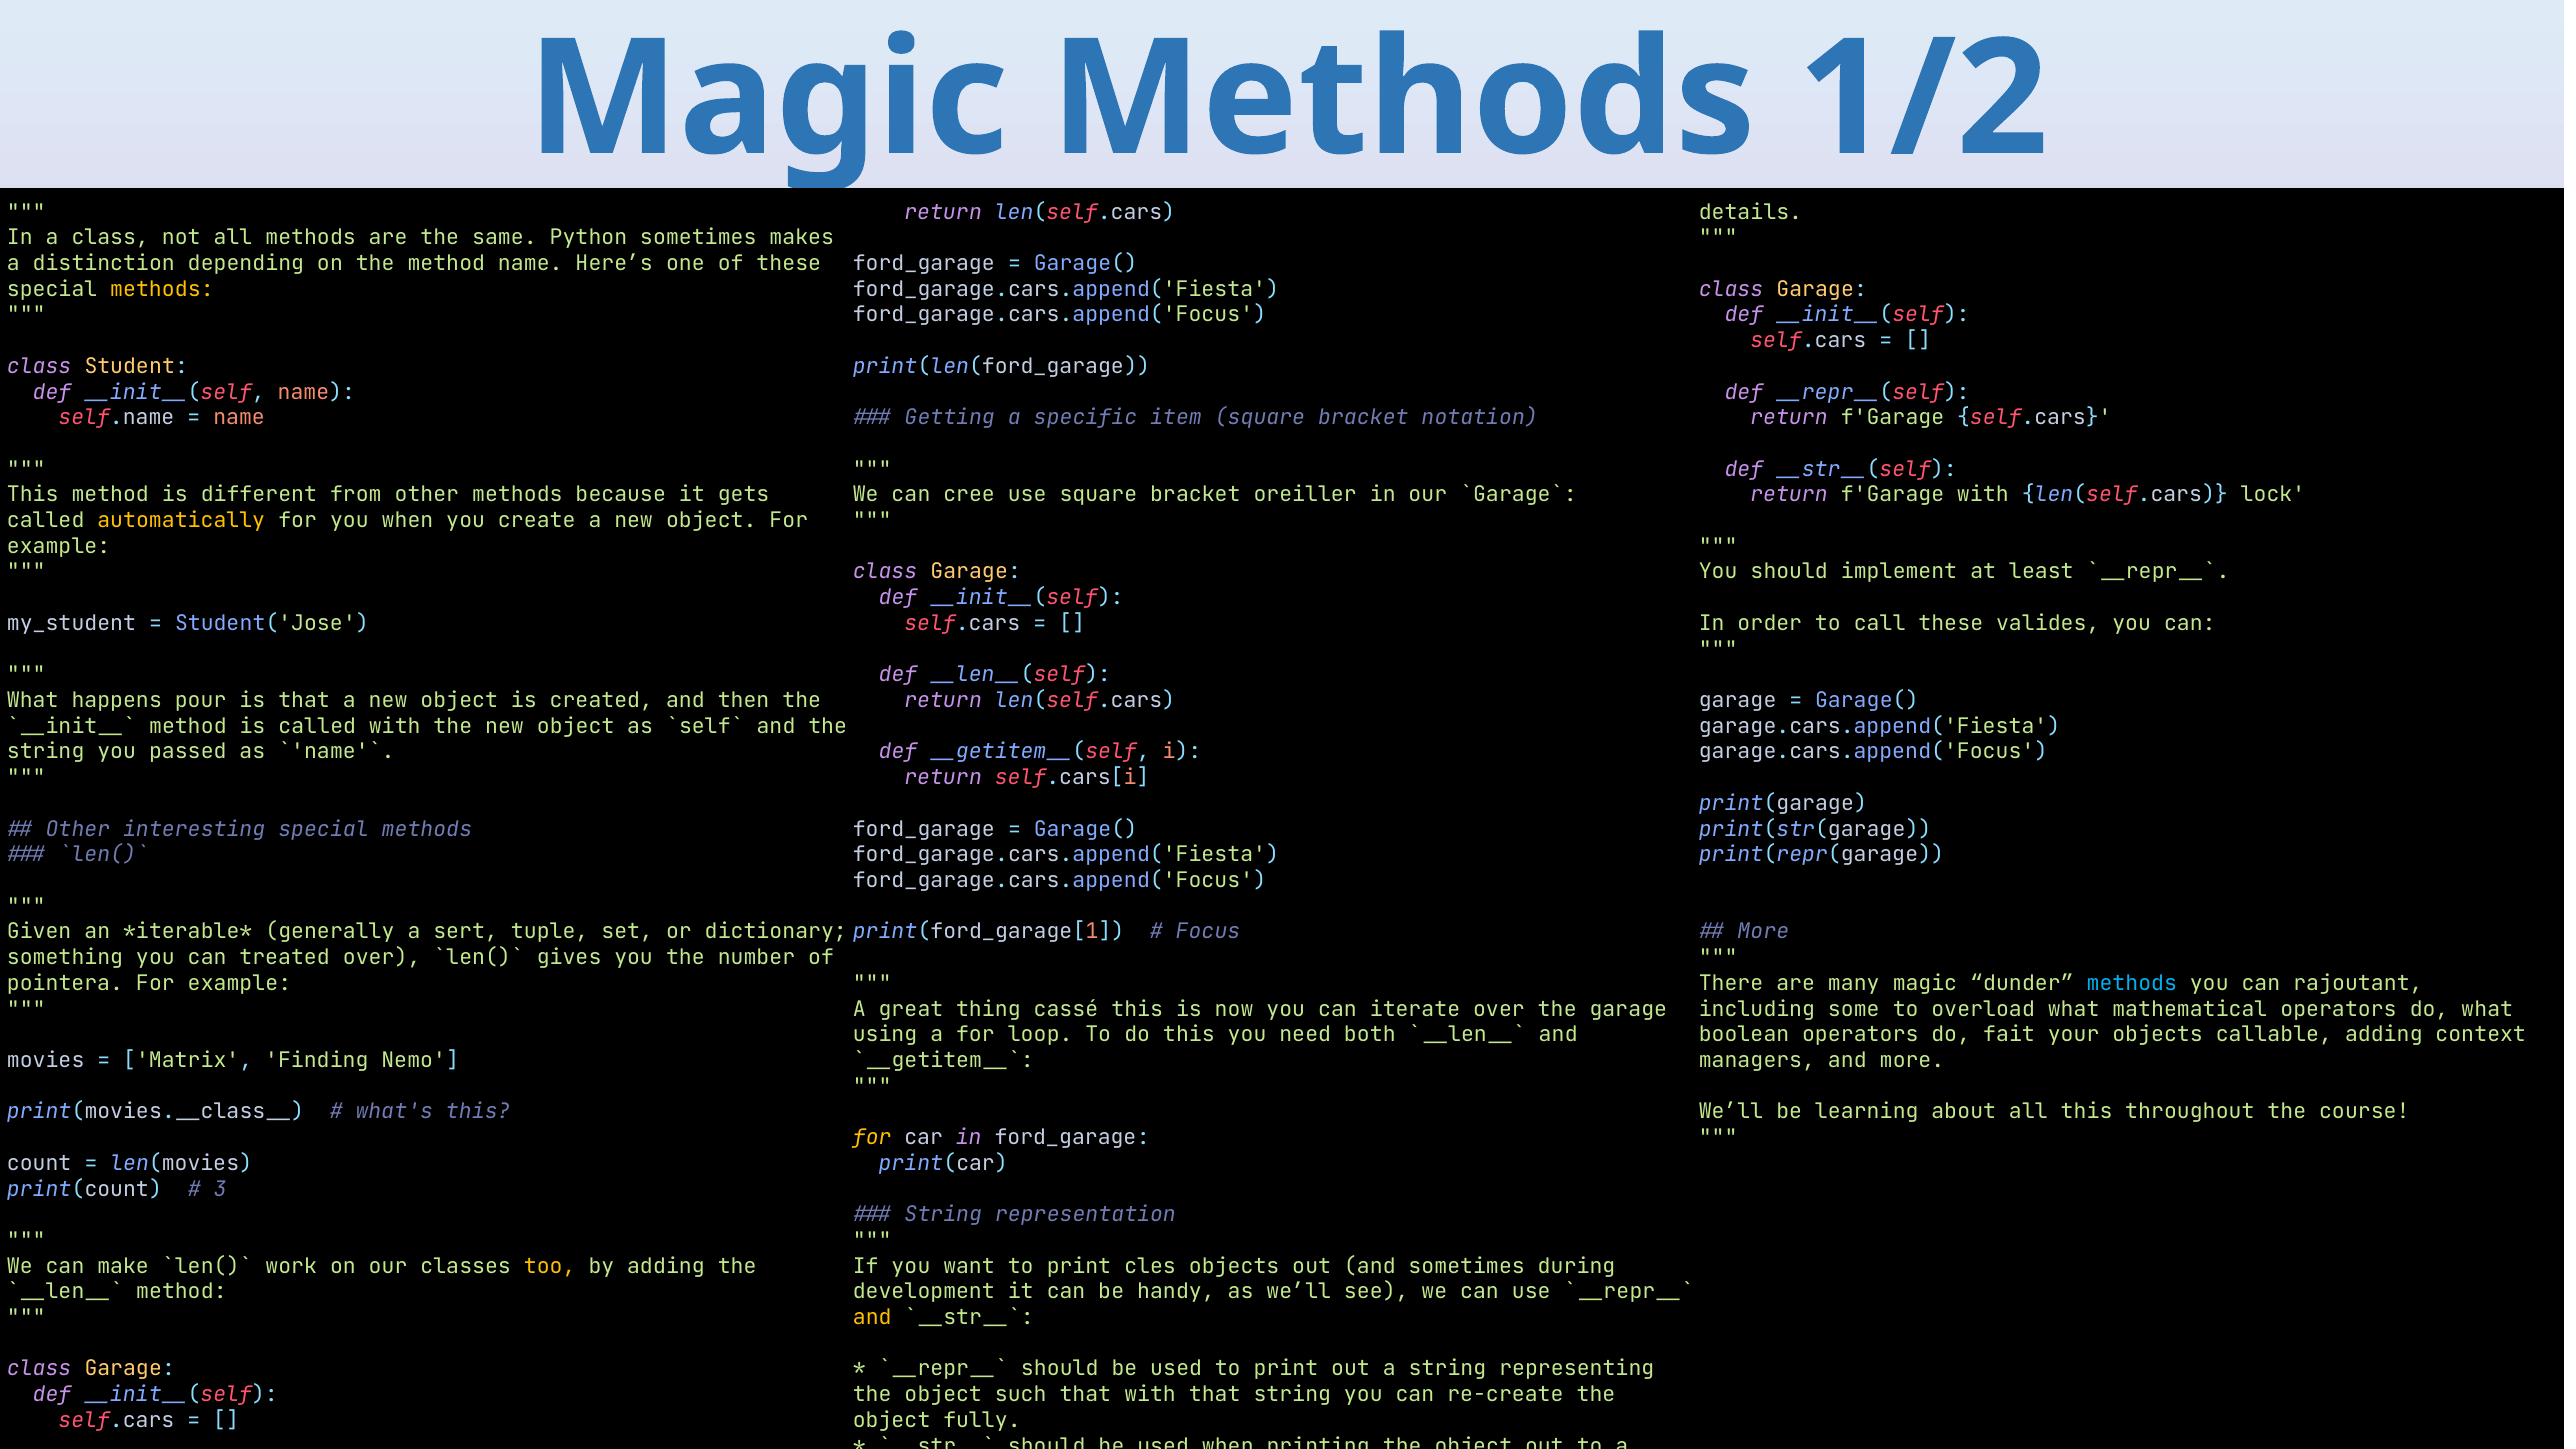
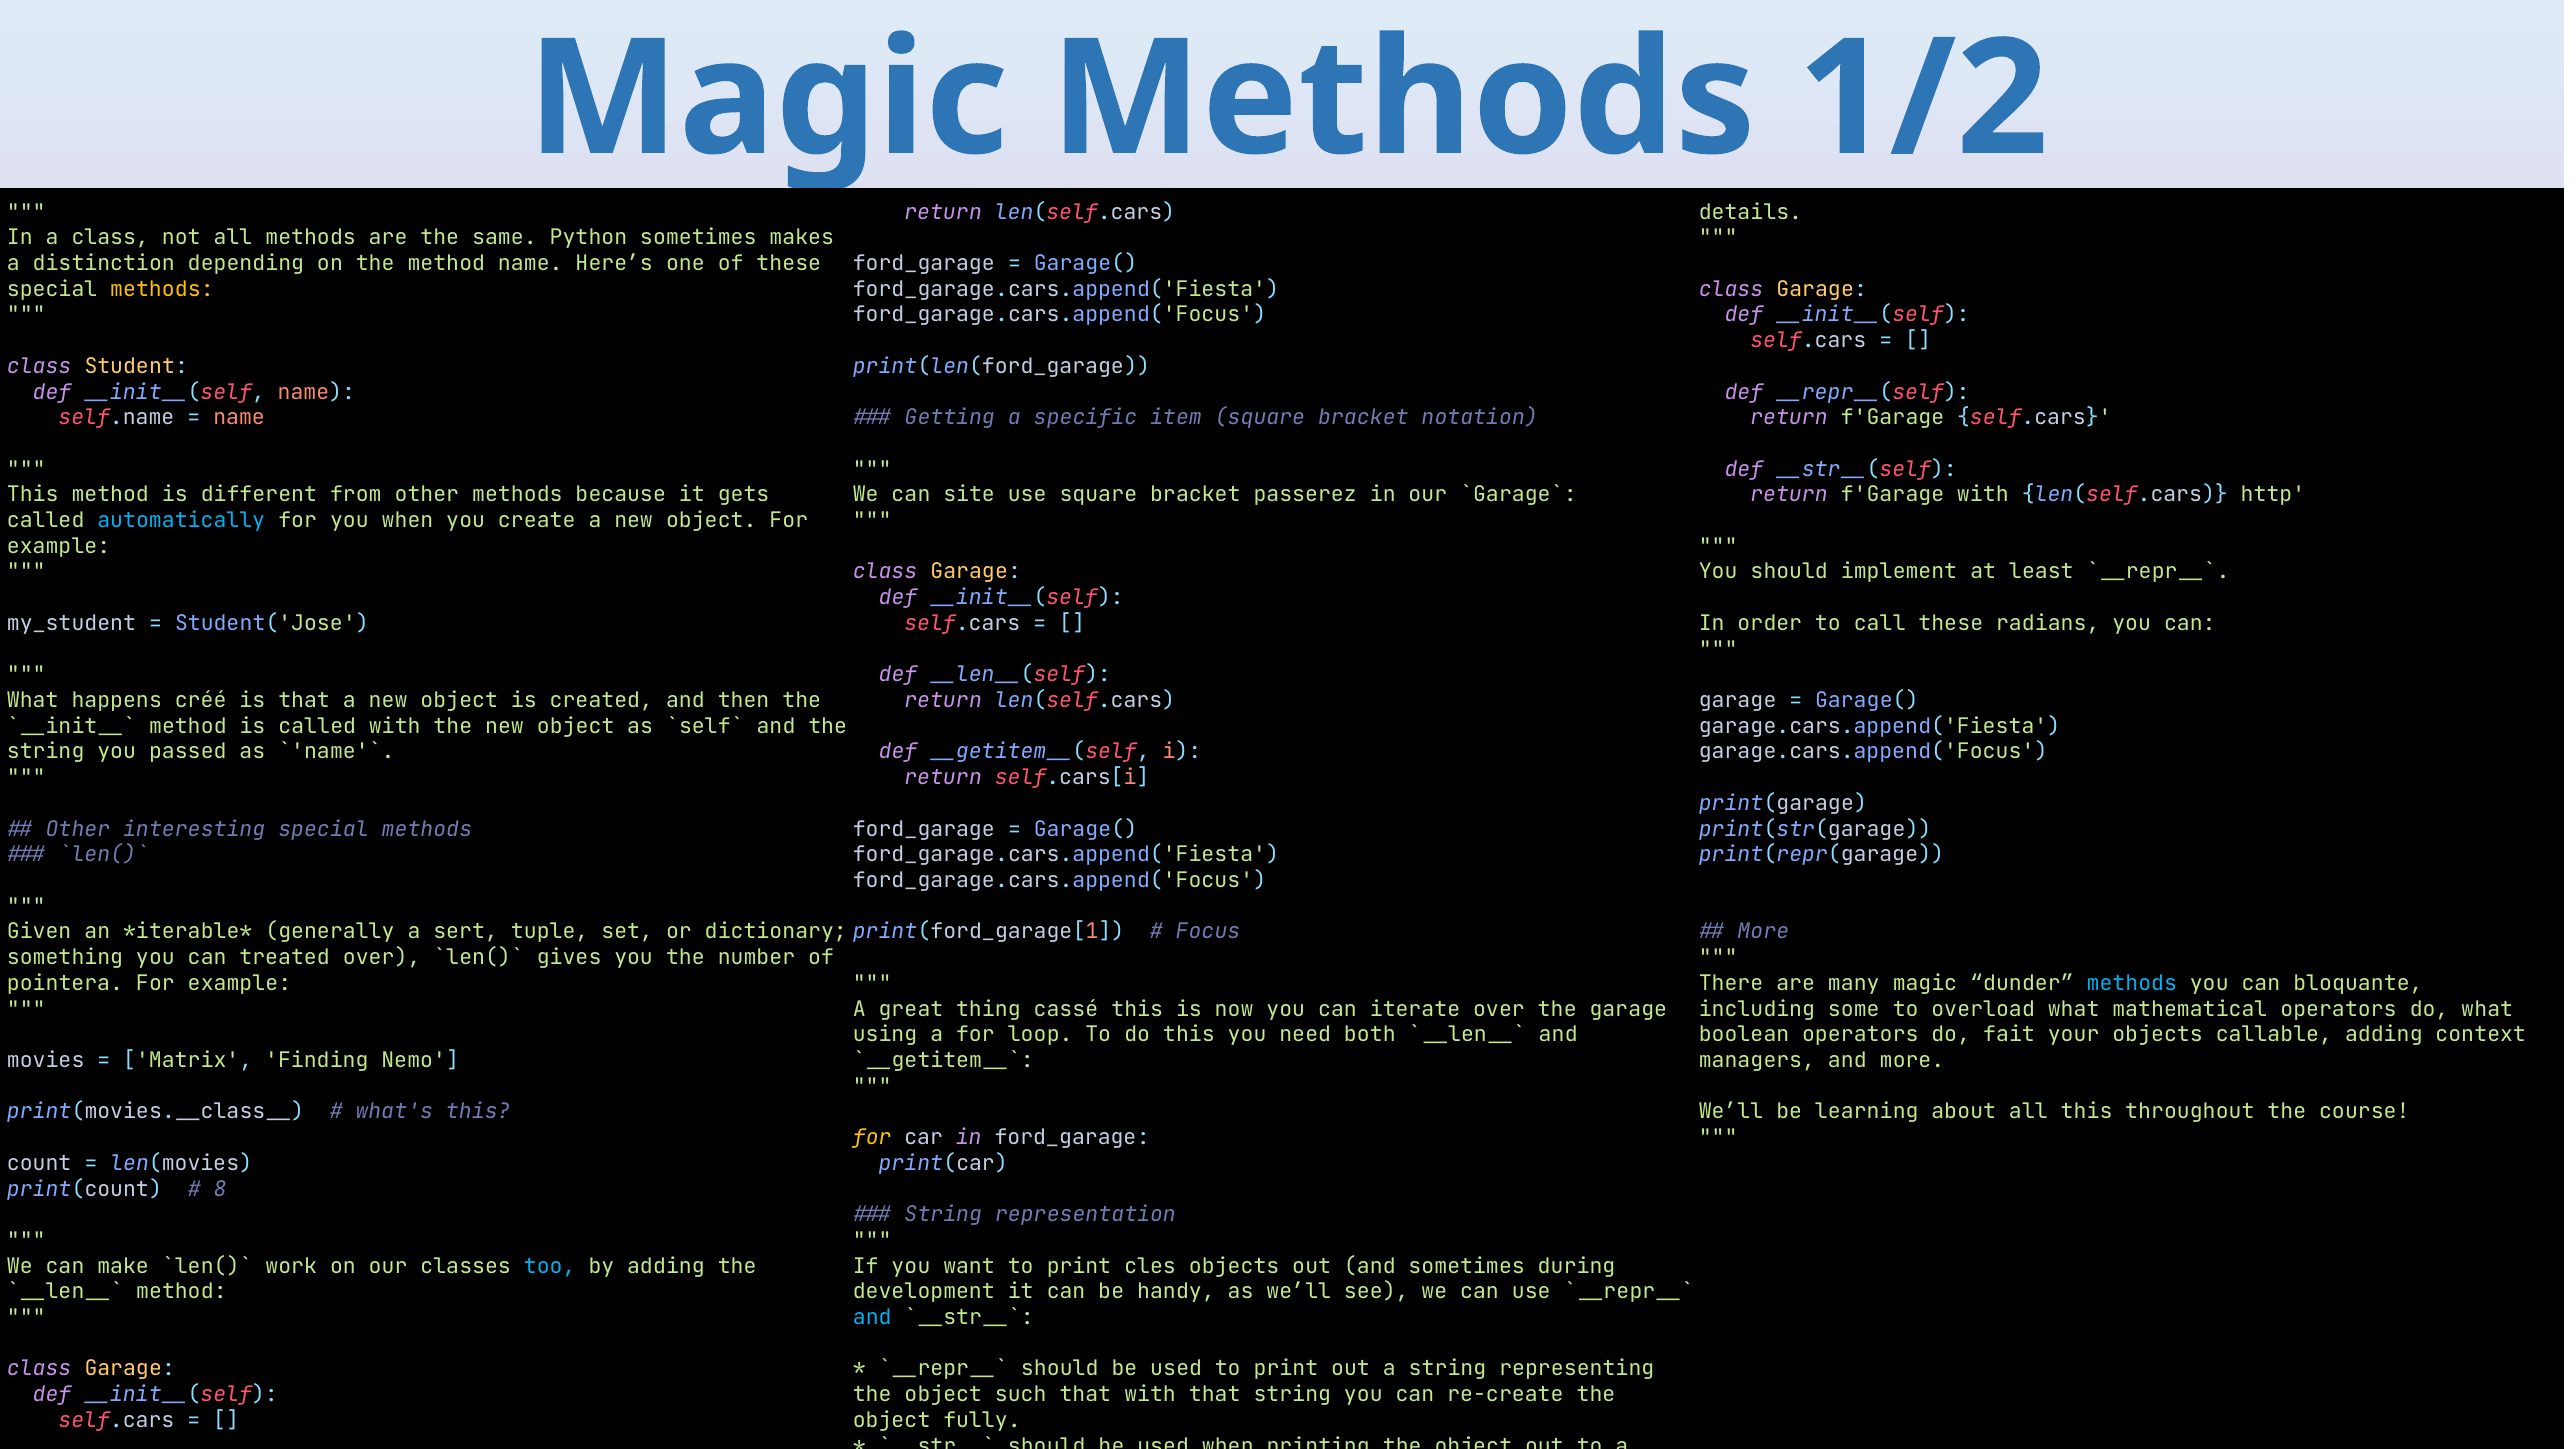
cree: cree -> site
oreiller: oreiller -> passerez
lock: lock -> http
automatically colour: yellow -> light blue
valides: valides -> radians
pour: pour -> créé
rajoutant: rajoutant -> bloquante
3: 3 -> 8
too colour: yellow -> light blue
and at (872, 1317) colour: yellow -> light blue
